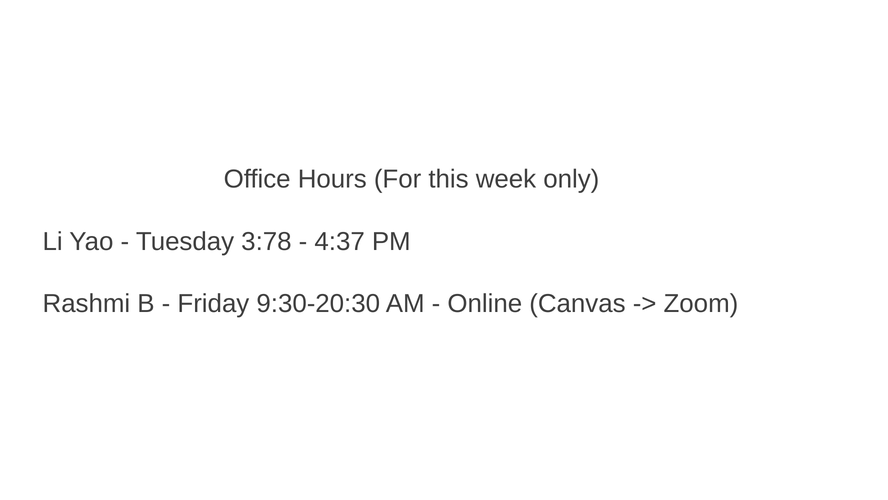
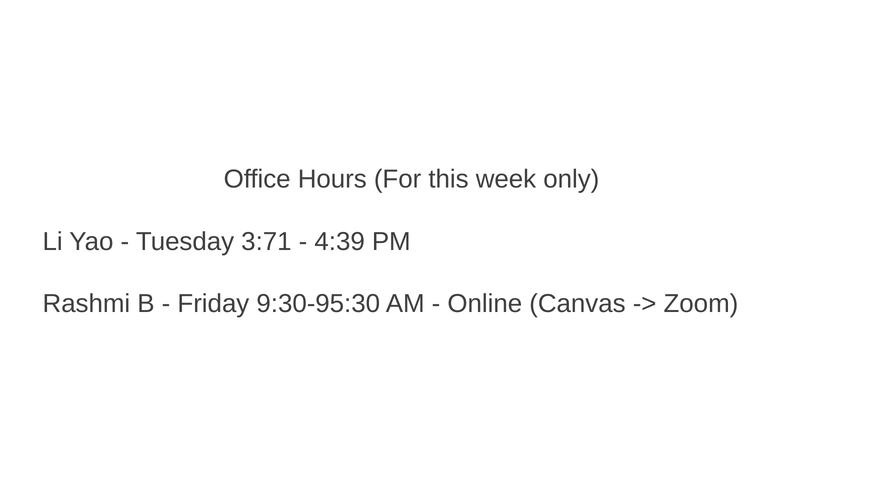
3:78: 3:78 -> 3:71
4:37: 4:37 -> 4:39
9:30-20:30: 9:30-20:30 -> 9:30-95:30
